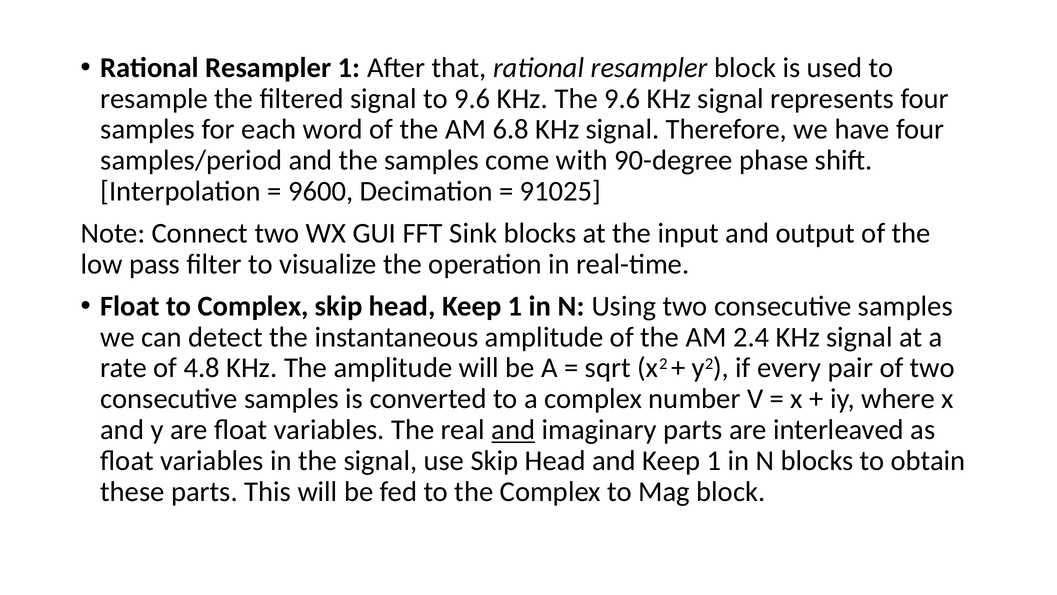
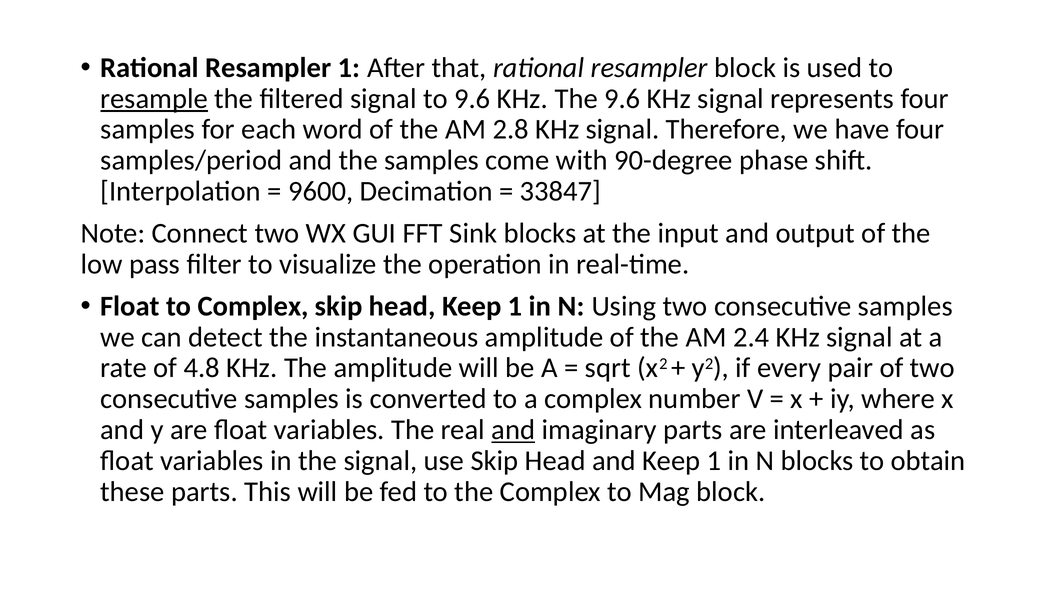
resample underline: none -> present
6.8: 6.8 -> 2.8
91025: 91025 -> 33847
